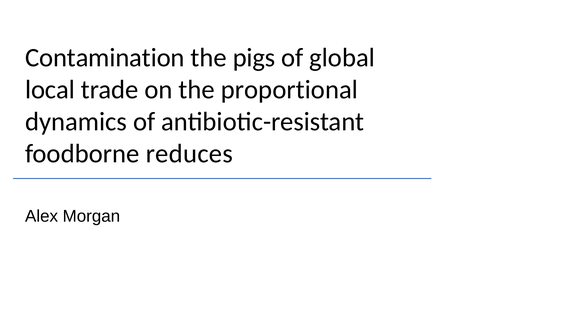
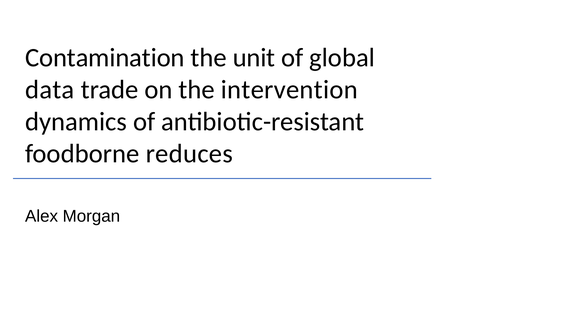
pigs: pigs -> unit
local: local -> data
proportional: proportional -> intervention
